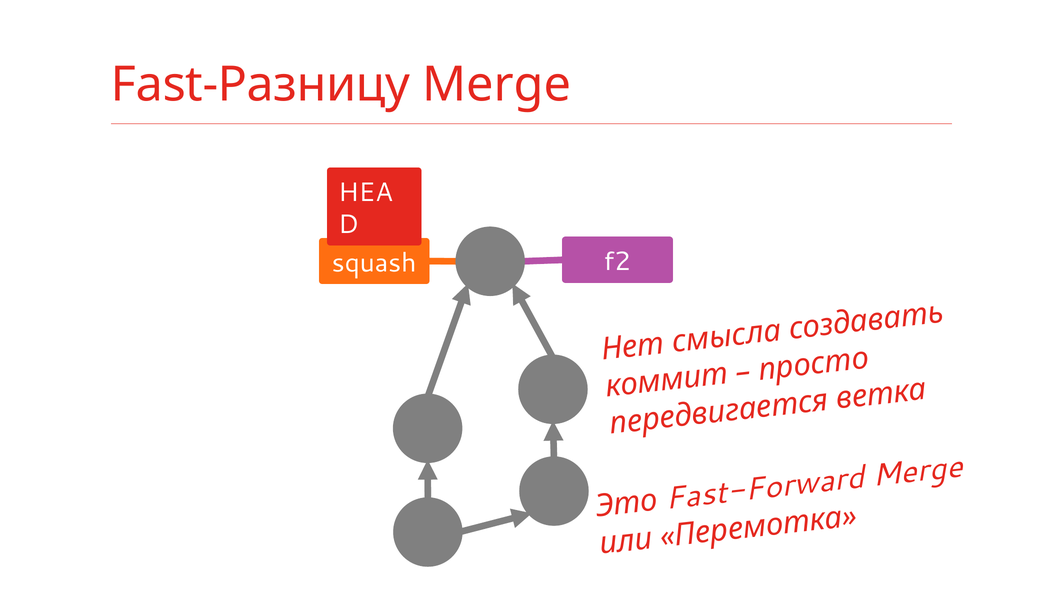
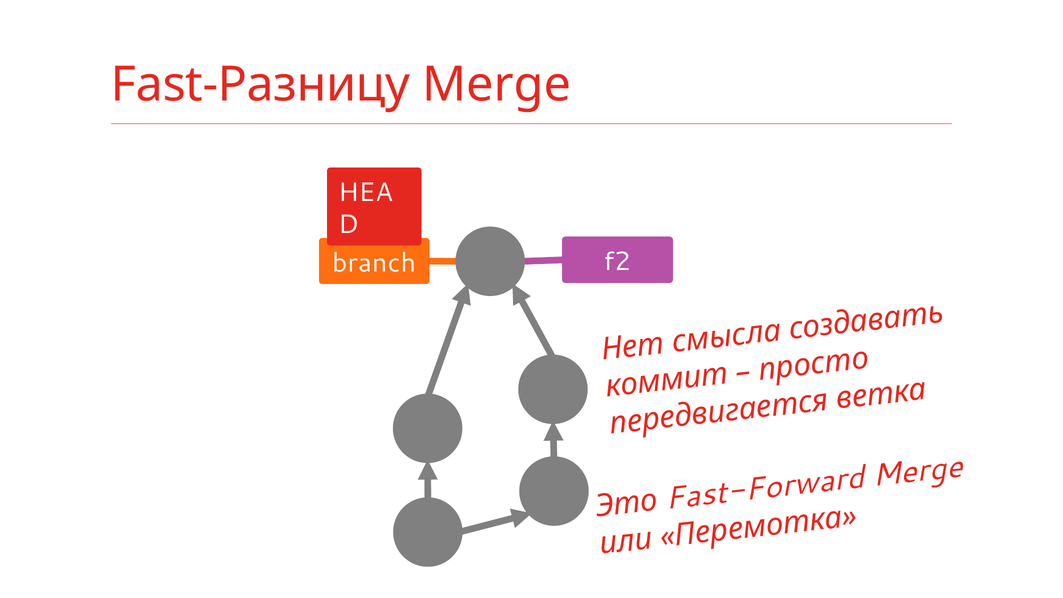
squash: squash -> branch
